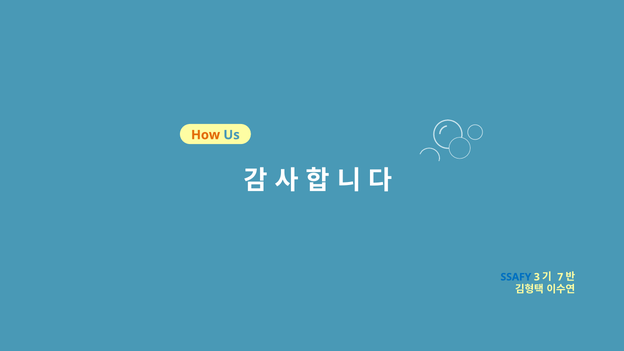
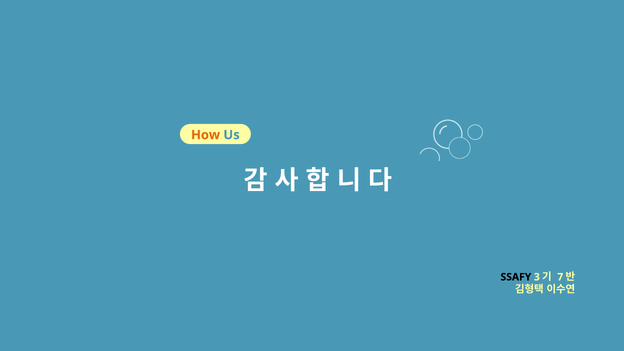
SSAFY colour: blue -> black
